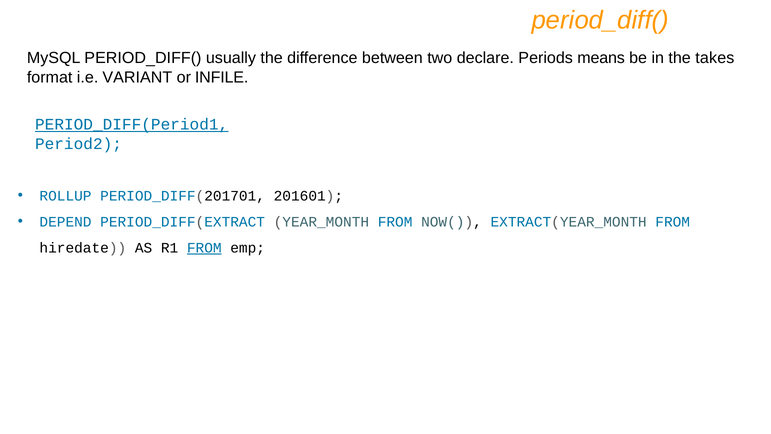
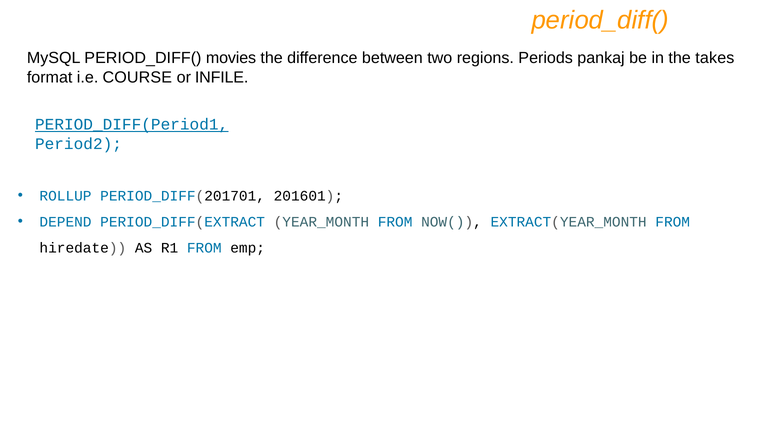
usually: usually -> movies
declare: declare -> regions
means: means -> pankaj
VARIANT: VARIANT -> COURSE
FROM at (204, 248) underline: present -> none
